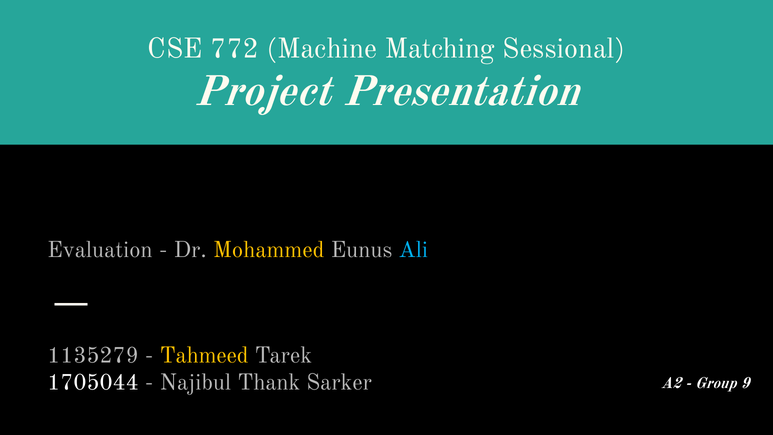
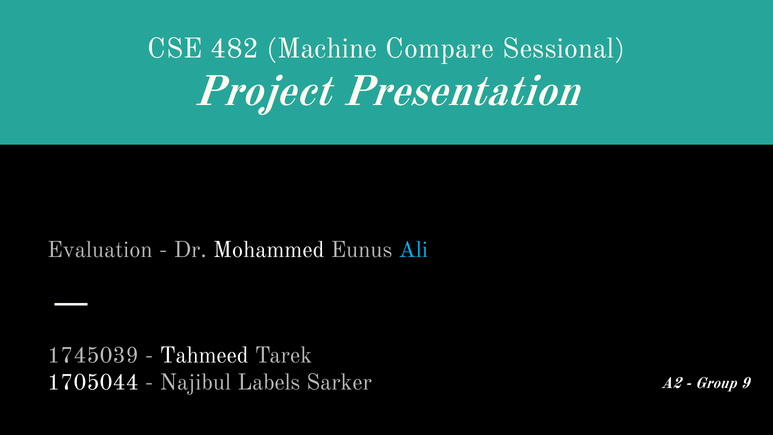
772: 772 -> 482
Matching: Matching -> Compare
Mohammed colour: yellow -> white
1135279: 1135279 -> 1745039
Tahmeed colour: yellow -> white
Thank: Thank -> Labels
